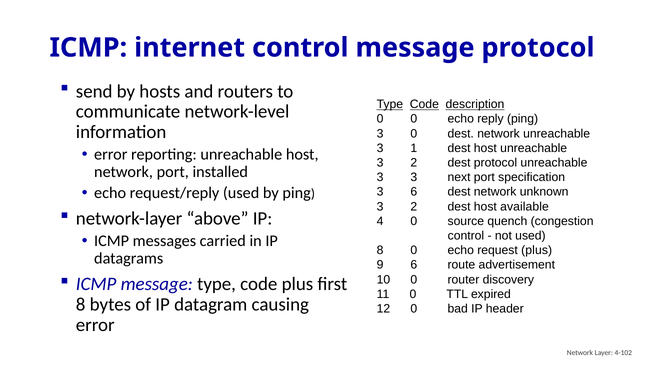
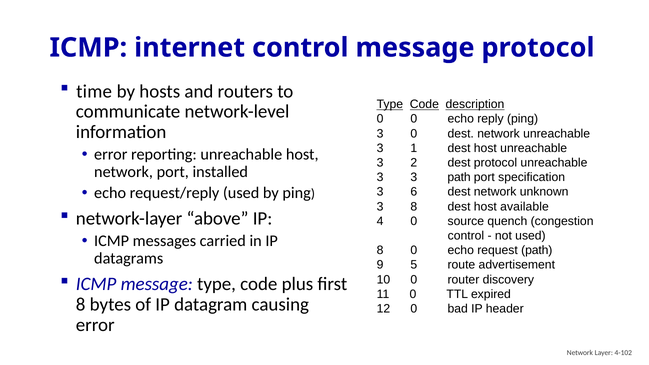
send: send -> time
3 next: next -> path
2 at (414, 207): 2 -> 8
request plus: plus -> path
9 6: 6 -> 5
